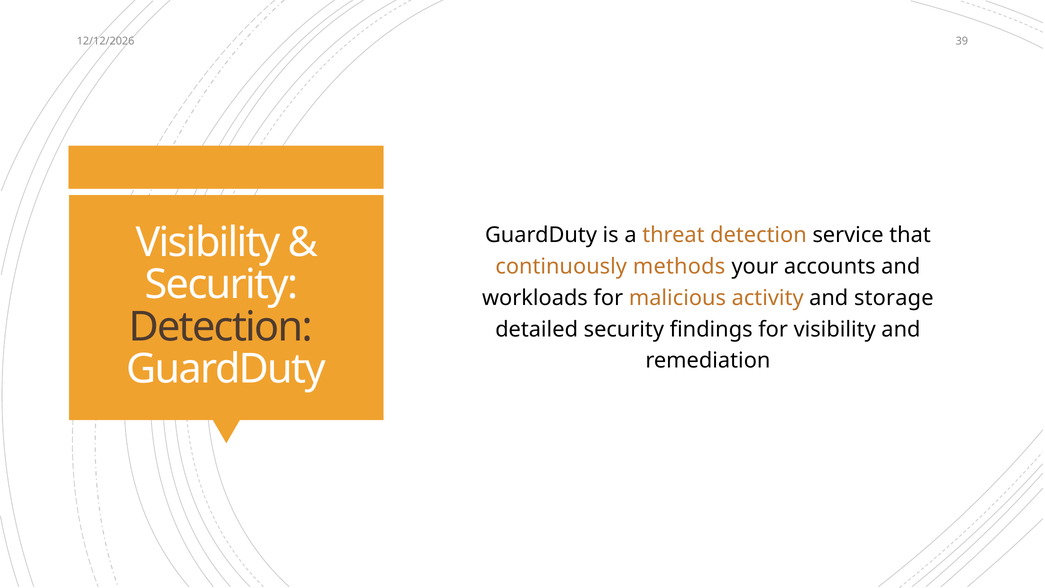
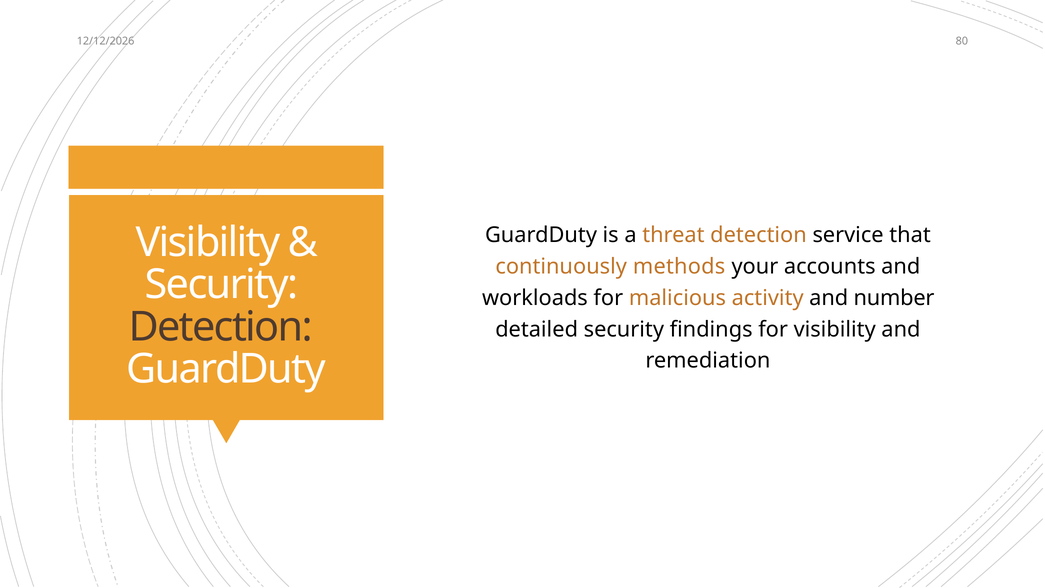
39: 39 -> 80
storage: storage -> number
